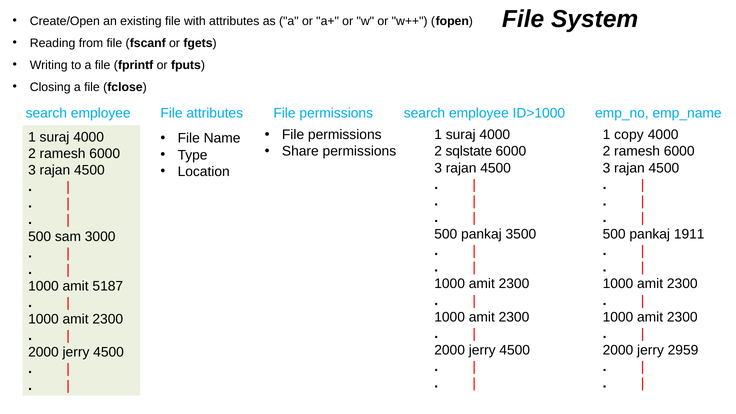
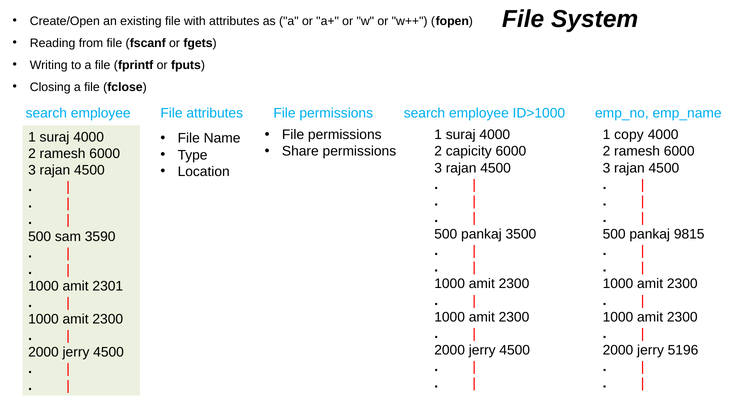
sqlstate: sqlstate -> capicity
1911: 1911 -> 9815
3000: 3000 -> 3590
5187: 5187 -> 2301
2959: 2959 -> 5196
